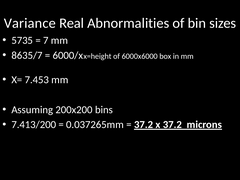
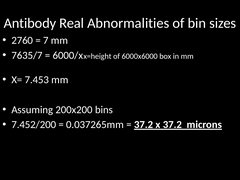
Variance: Variance -> Antibody
5735: 5735 -> 2760
8635/7: 8635/7 -> 7635/7
7.413/200: 7.413/200 -> 7.452/200
